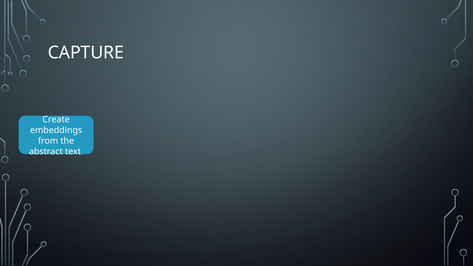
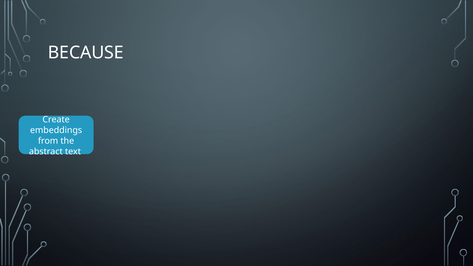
CAPTURE: CAPTURE -> BECAUSE
